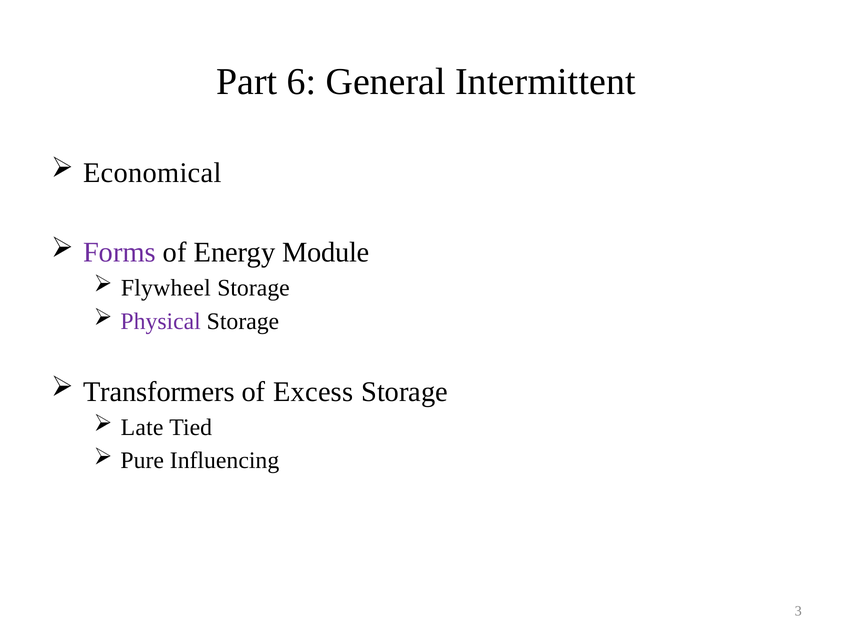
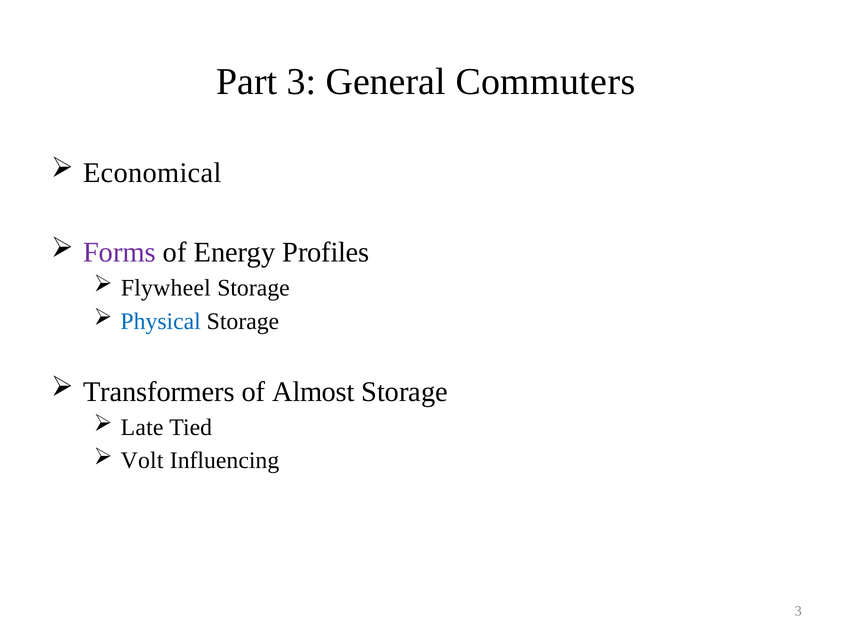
Part 6: 6 -> 3
Intermittent: Intermittent -> Commuters
Module: Module -> Profiles
Physical colour: purple -> blue
Excess: Excess -> Almost
Pure: Pure -> Volt
